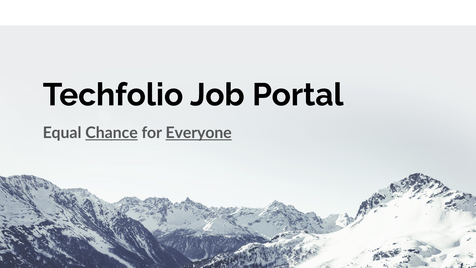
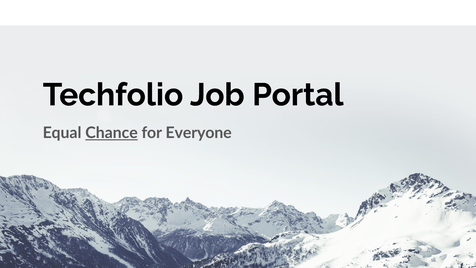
Everyone underline: present -> none
